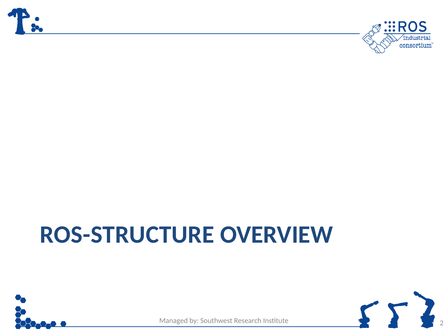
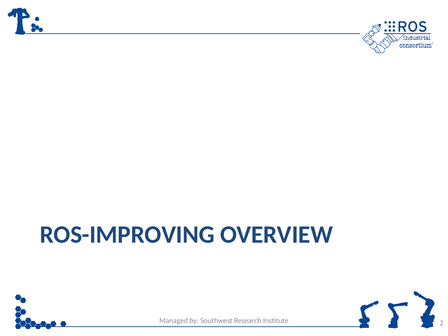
ROS-STRUCTURE: ROS-STRUCTURE -> ROS-IMPROVING
